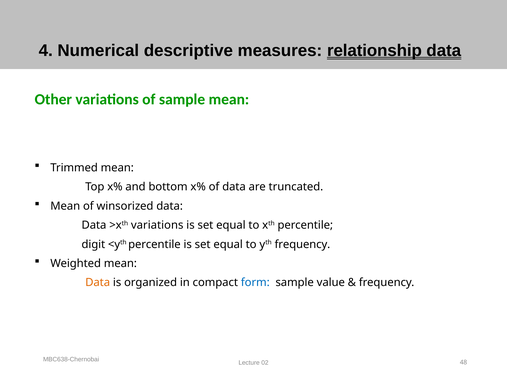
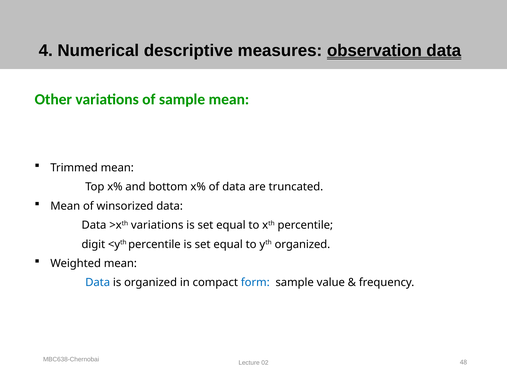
relationship: relationship -> observation
yth frequency: frequency -> organized
Data at (98, 283) colour: orange -> blue
